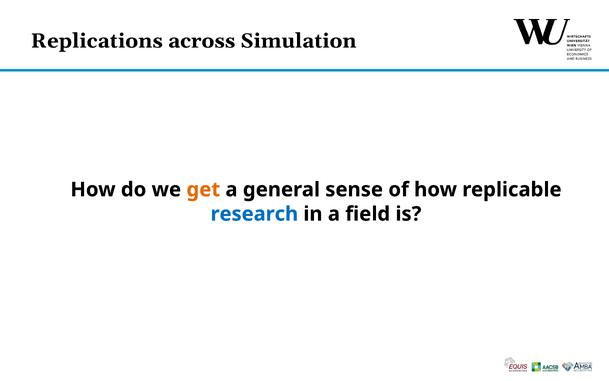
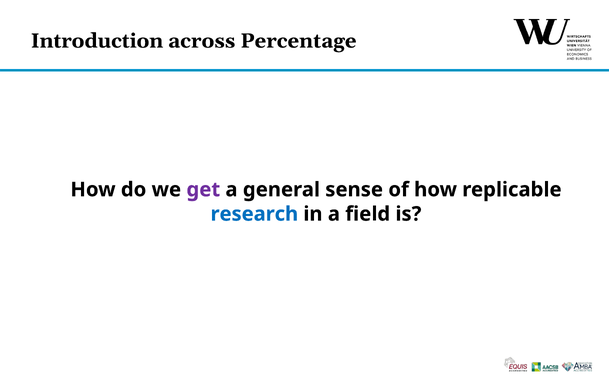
Replications: Replications -> Introduction
Simulation: Simulation -> Percentage
get colour: orange -> purple
